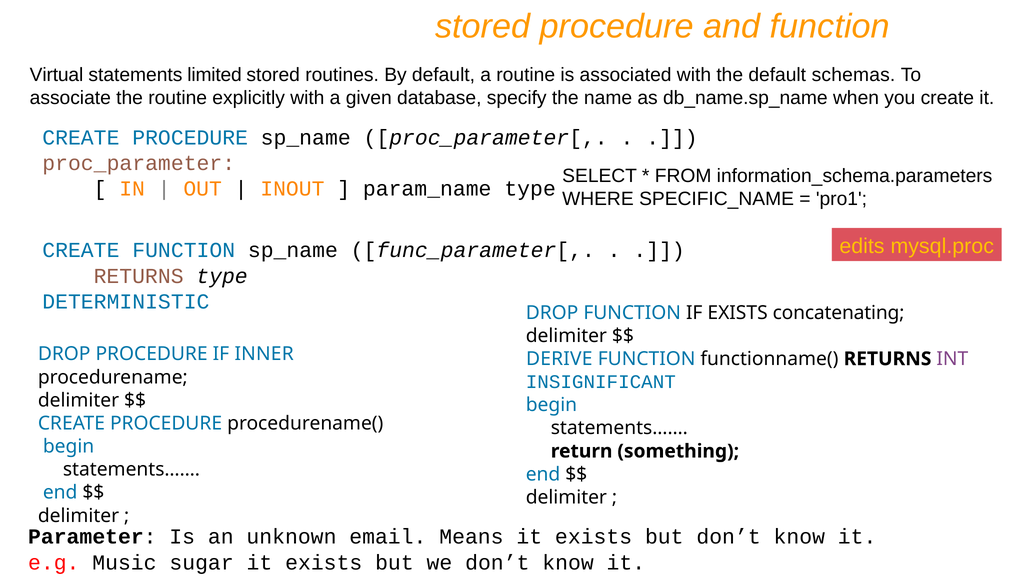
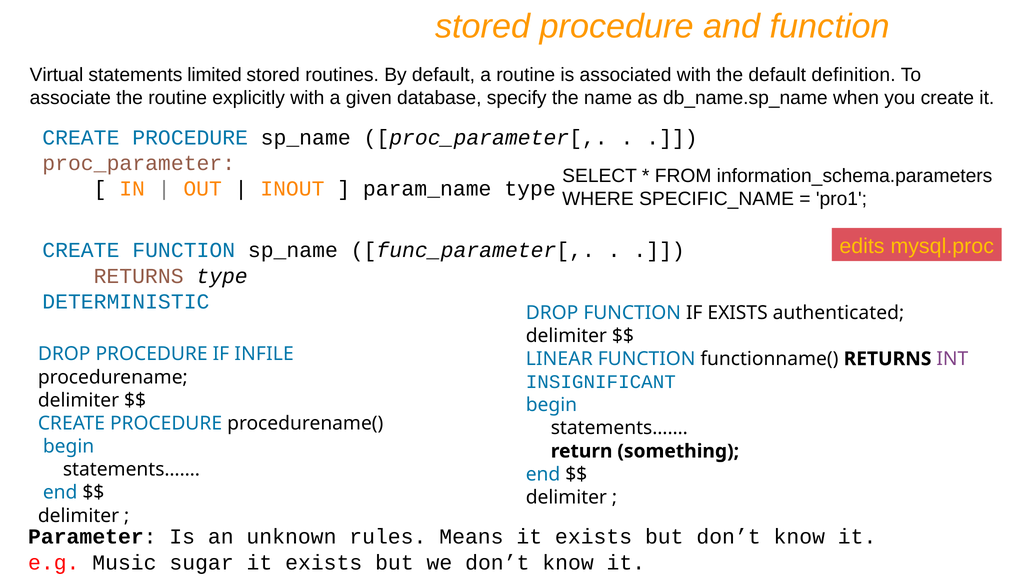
schemas: schemas -> definition
concatenating: concatenating -> authenticated
INNER: INNER -> INFILE
DERIVE: DERIVE -> LINEAR
email: email -> rules
